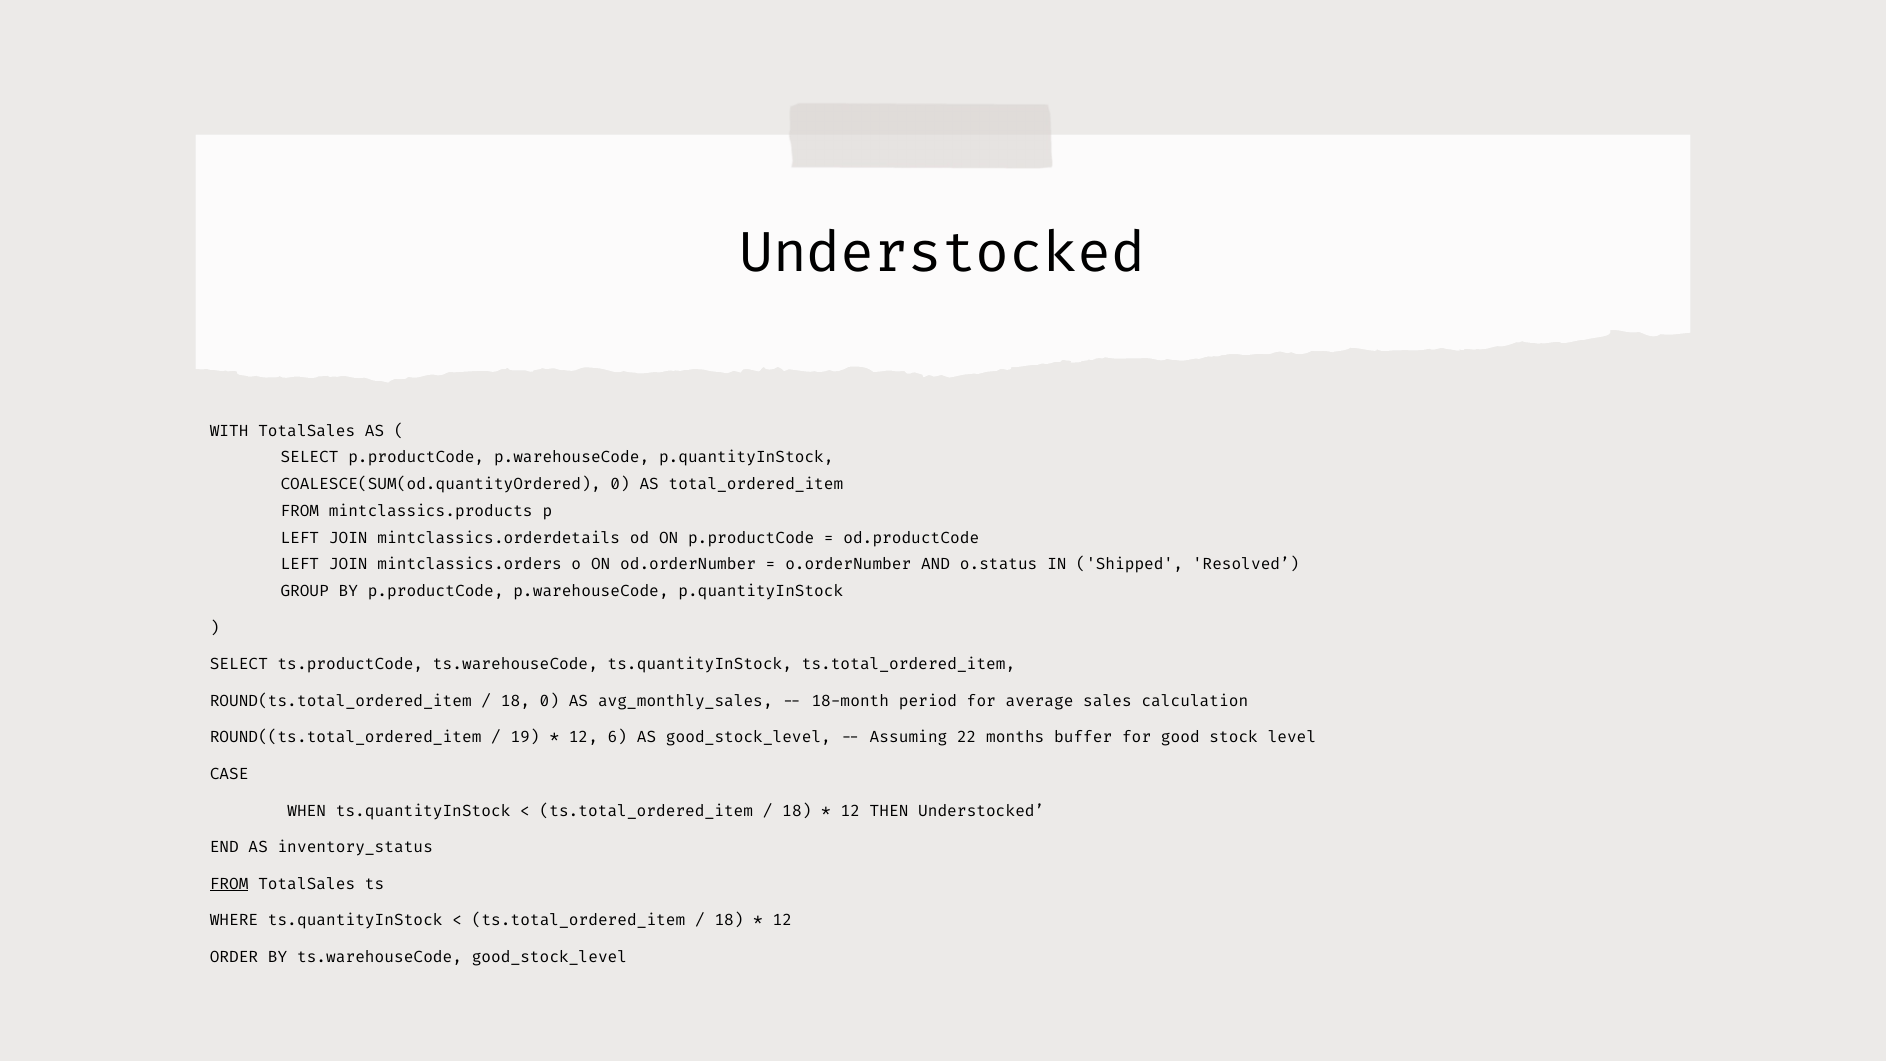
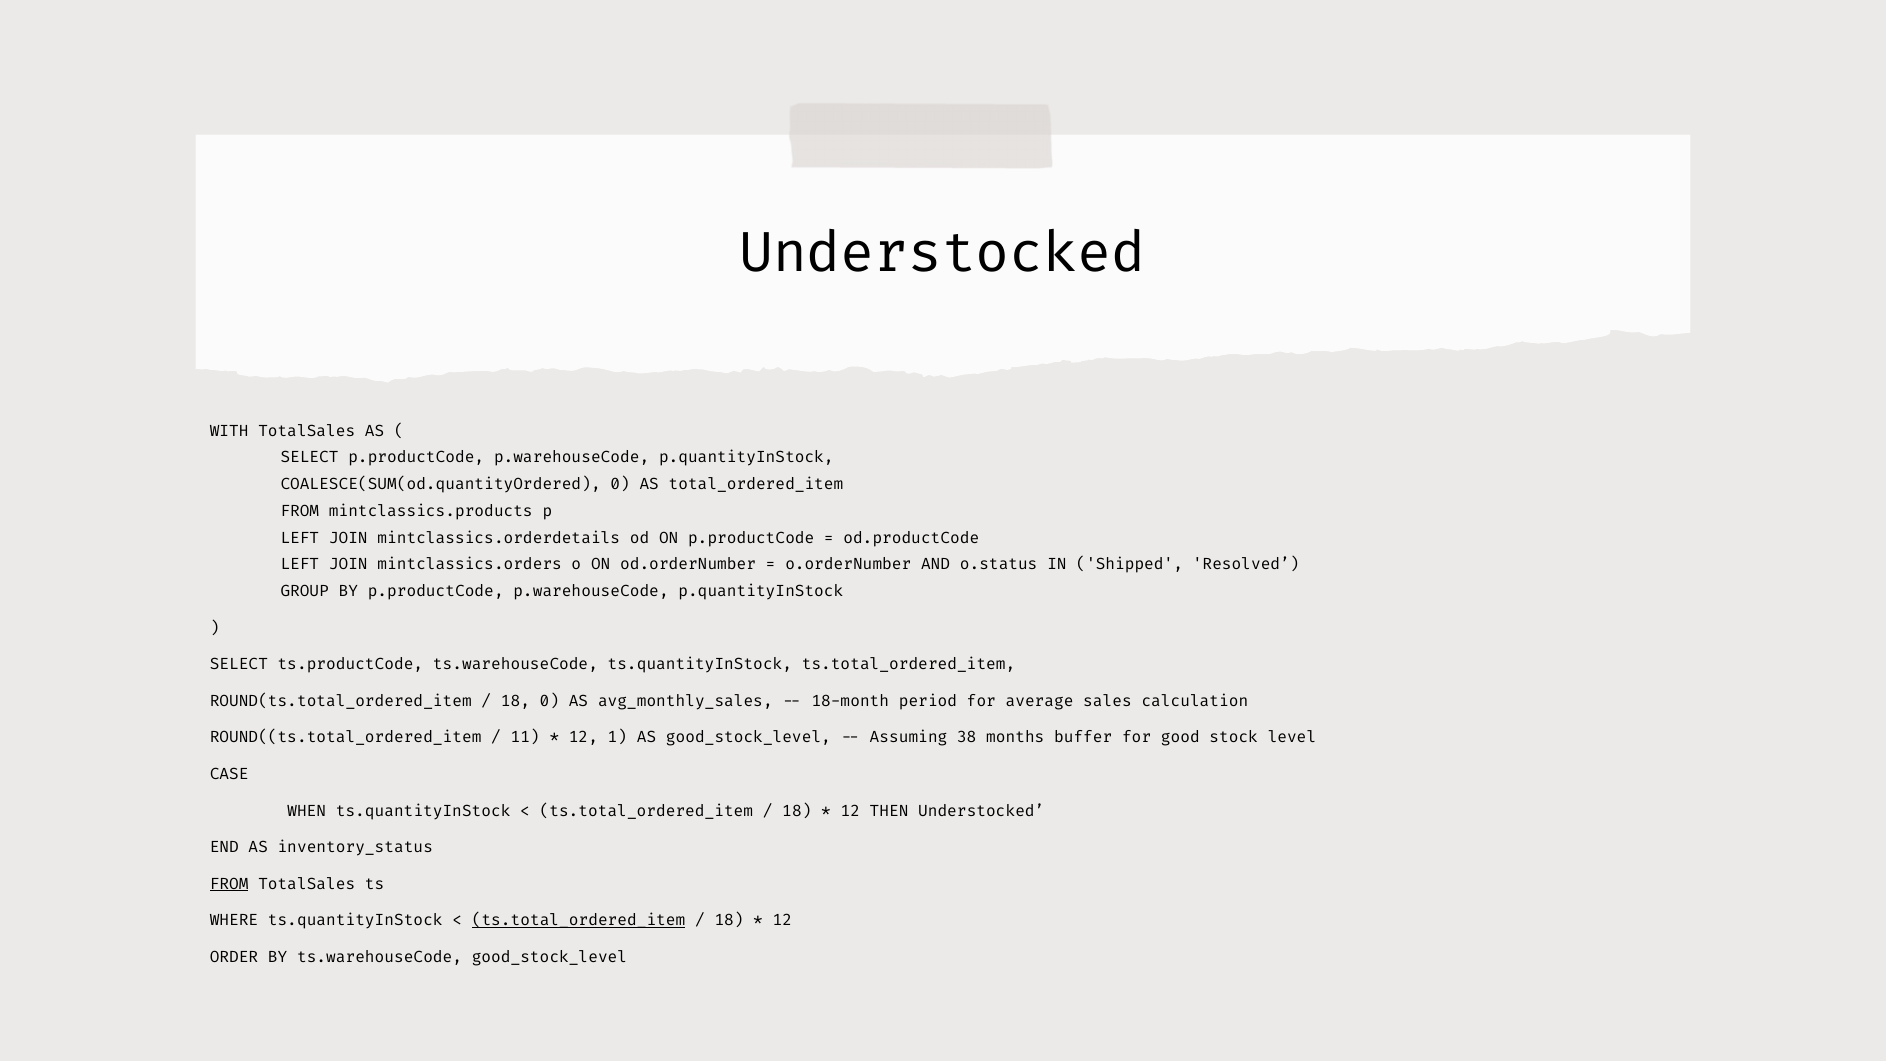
19: 19 -> 11
6: 6 -> 1
22: 22 -> 38
ts.total_ordered_item at (579, 921) underline: none -> present
